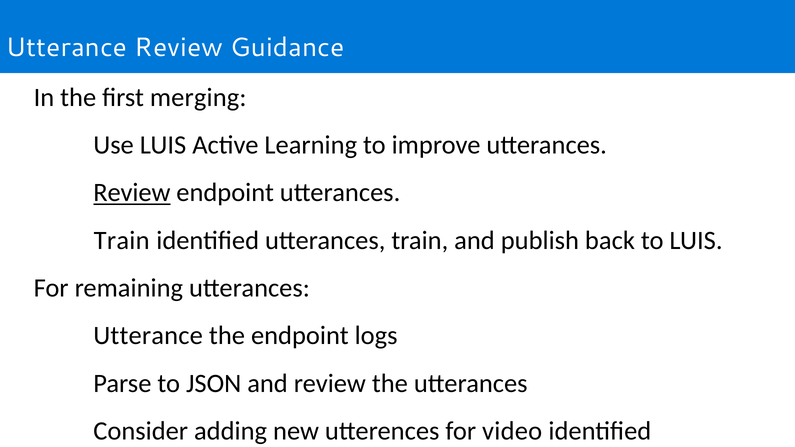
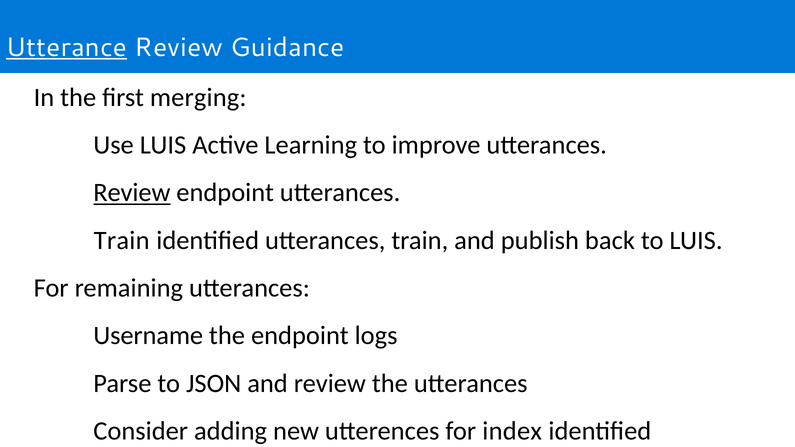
Utterance at (67, 47) underline: none -> present
Utterance at (148, 336): Utterance -> Username
video: video -> index
